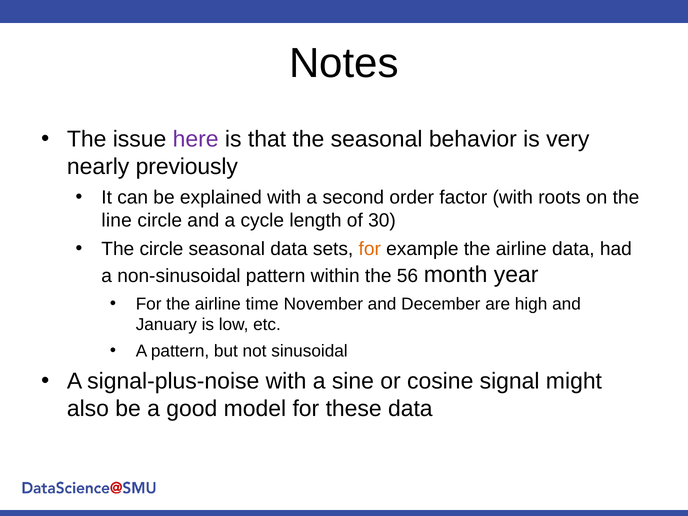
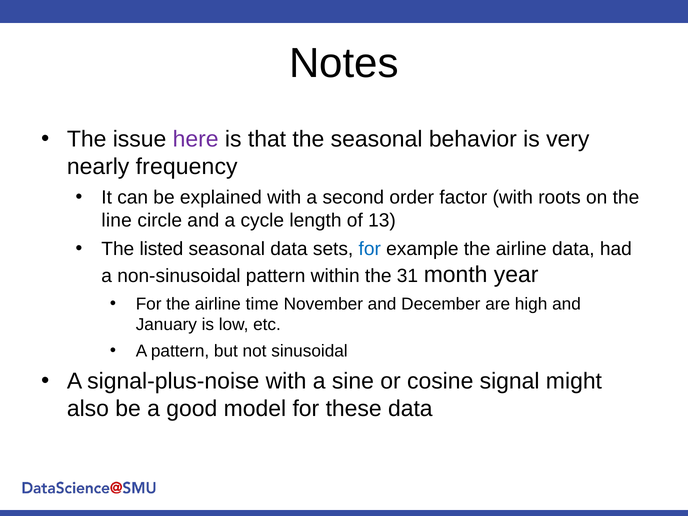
previously: previously -> frequency
30: 30 -> 13
The circle: circle -> listed
for at (370, 249) colour: orange -> blue
56: 56 -> 31
